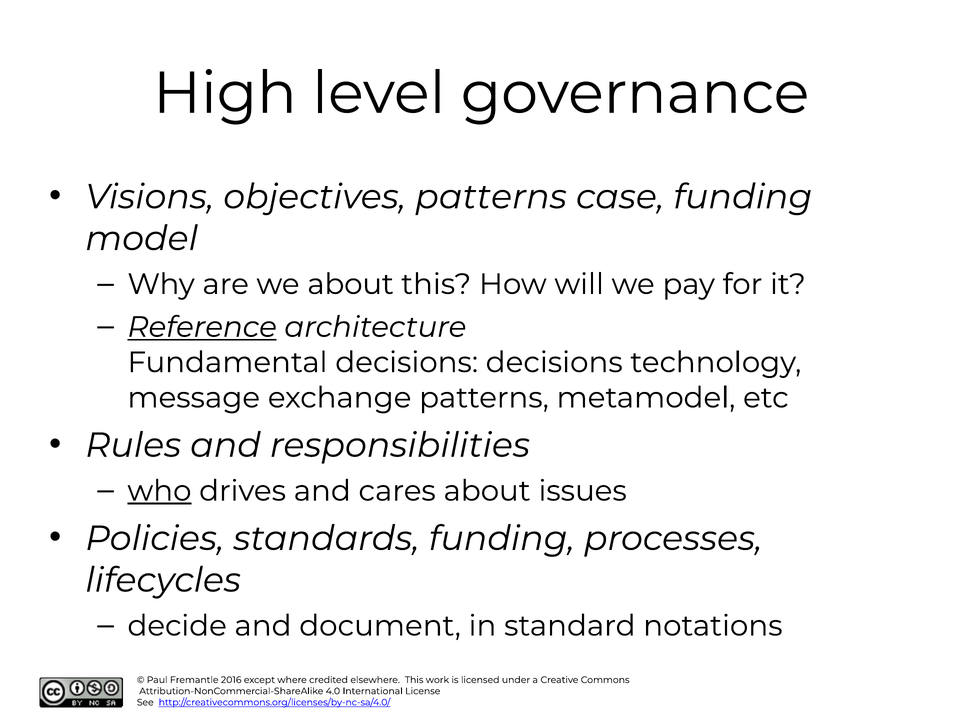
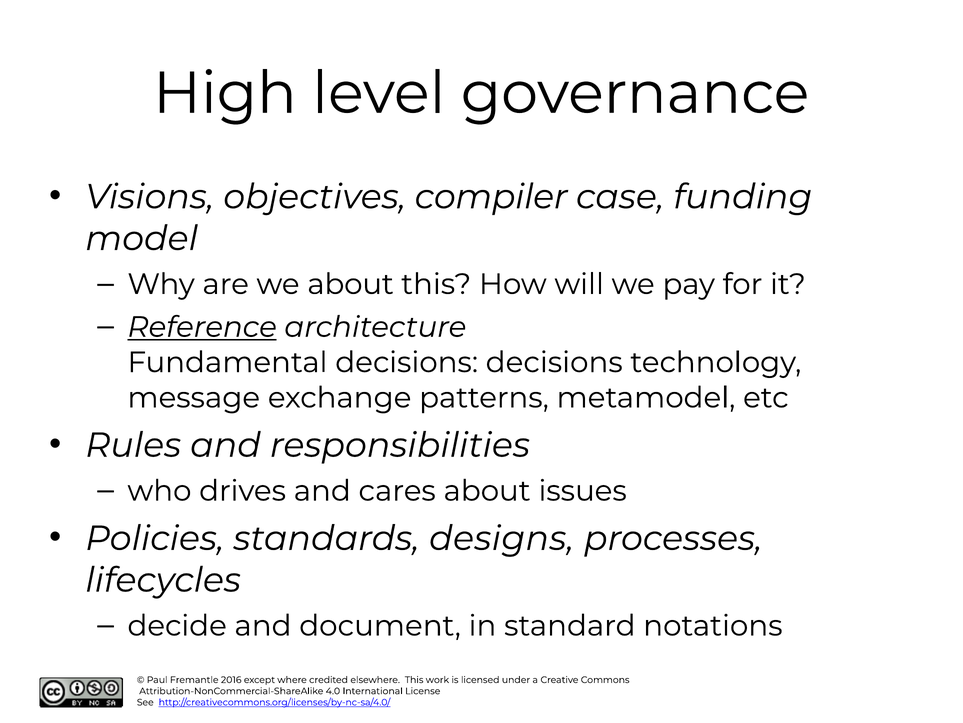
objectives patterns: patterns -> compiler
who underline: present -> none
standards funding: funding -> designs
